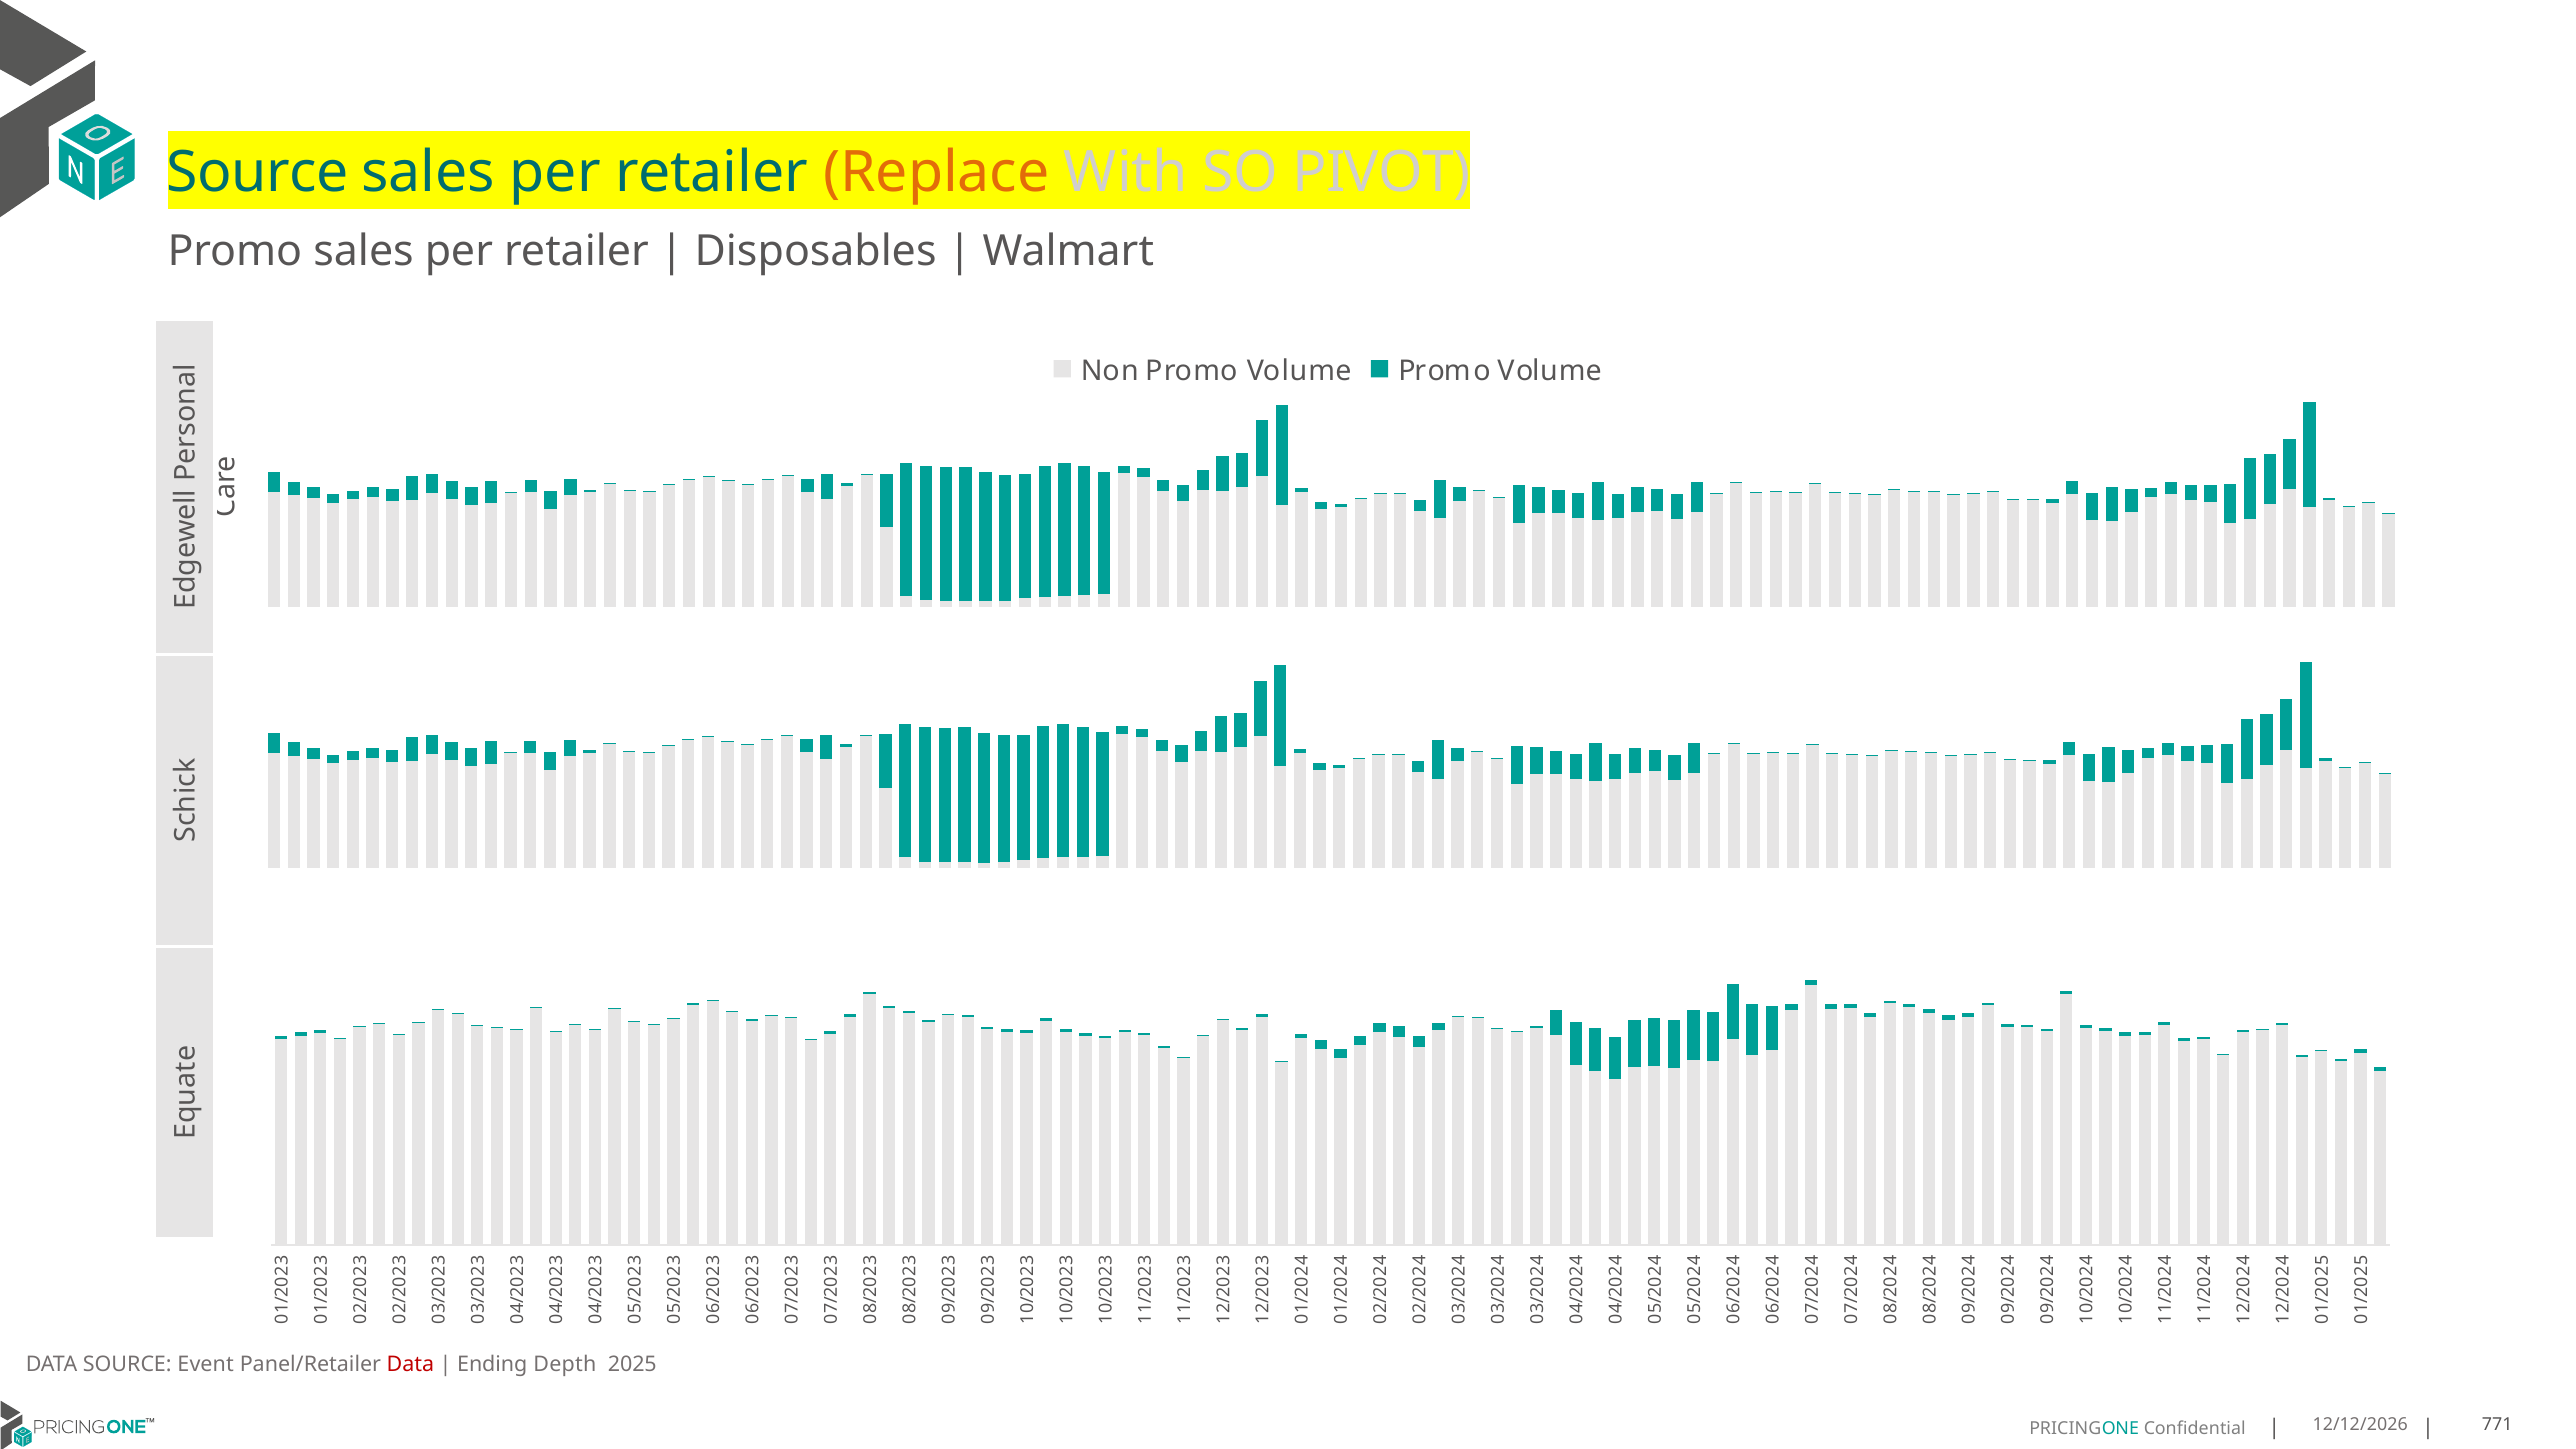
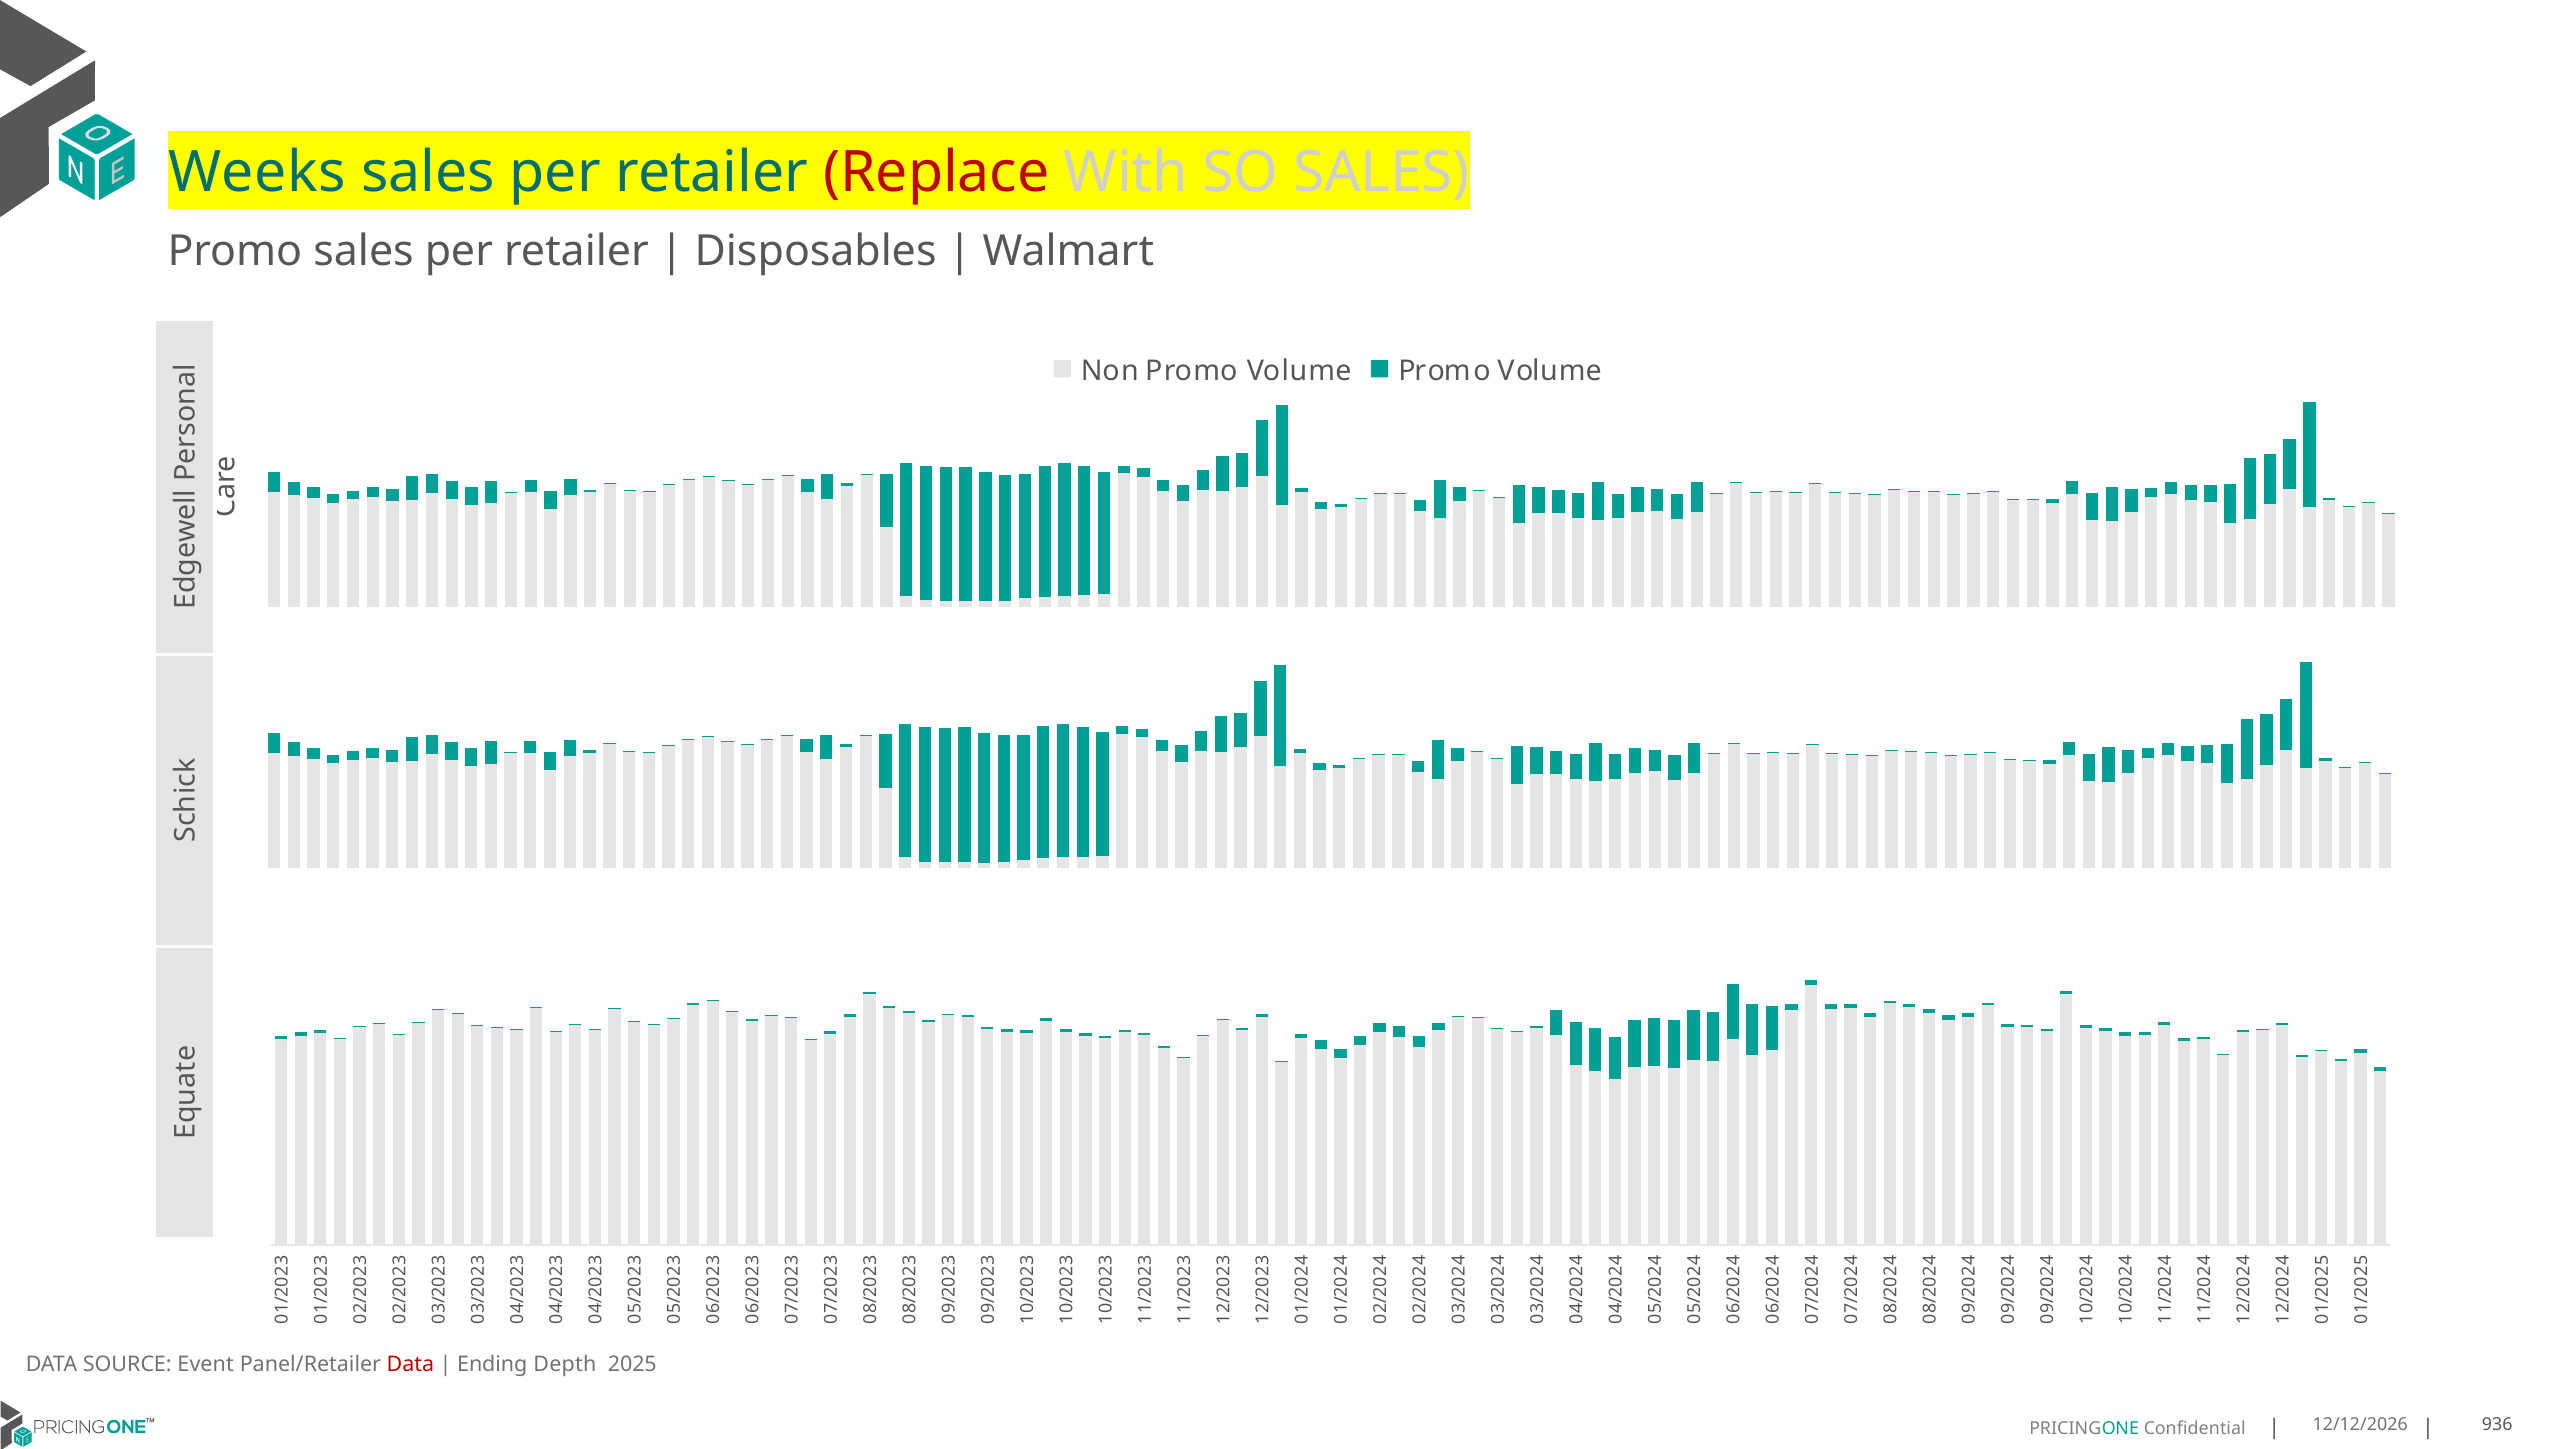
Source at (258, 173): Source -> Weeks
Replace colour: orange -> red
SO PIVOT: PIVOT -> SALES
771: 771 -> 936
